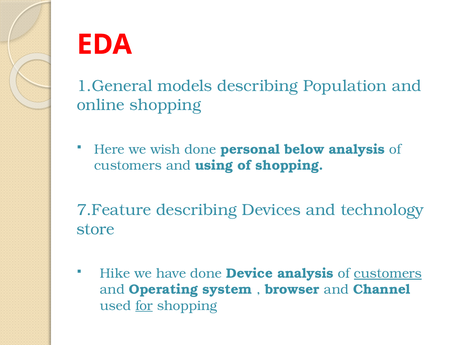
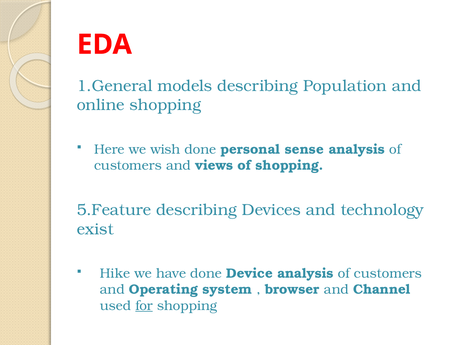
below: below -> sense
using: using -> views
7.Feature: 7.Feature -> 5.Feature
store: store -> exist
customers at (388, 273) underline: present -> none
